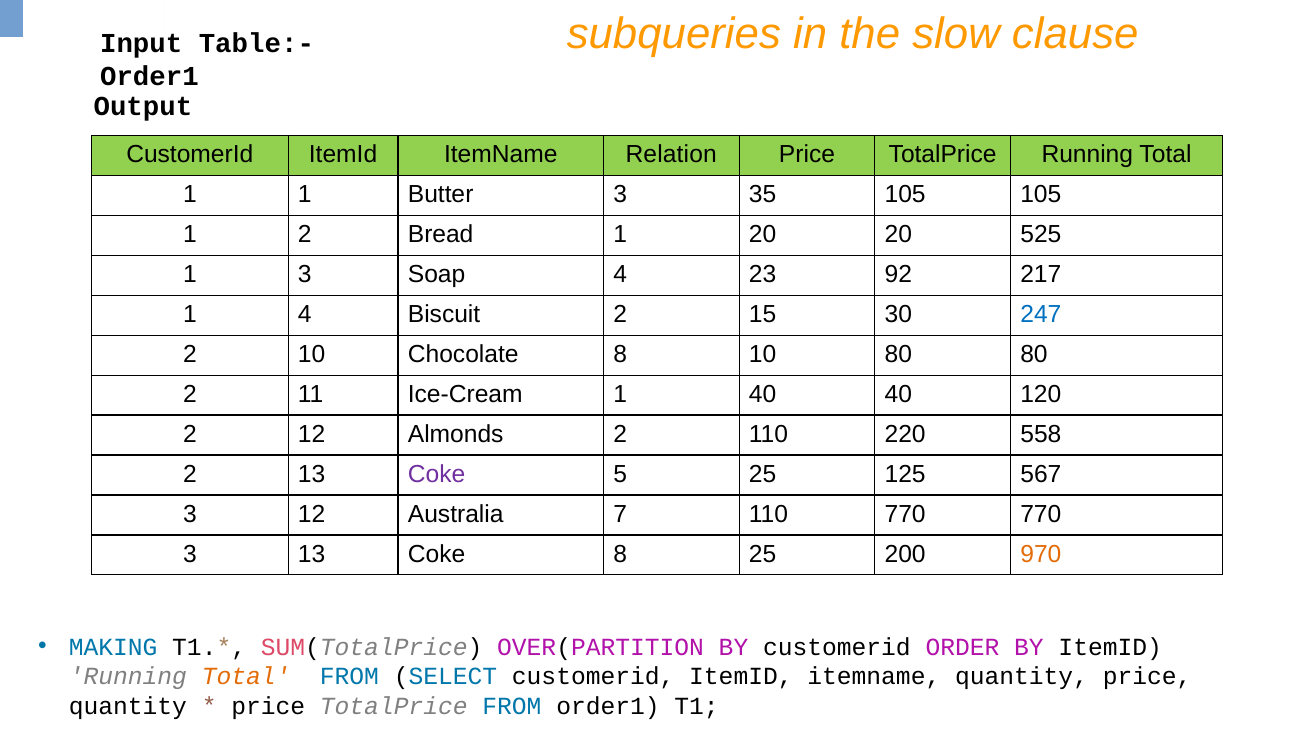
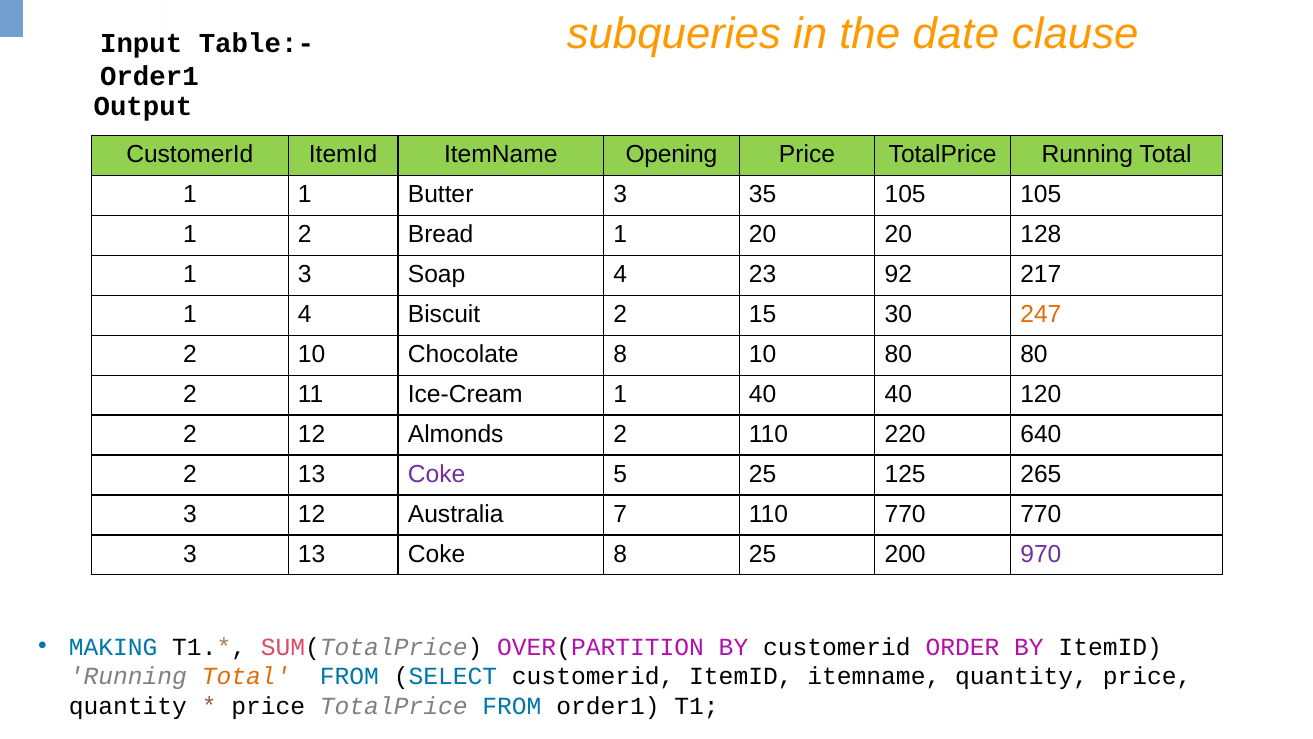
slow: slow -> date
Relation: Relation -> Opening
525: 525 -> 128
247 colour: blue -> orange
558: 558 -> 640
567: 567 -> 265
970 colour: orange -> purple
